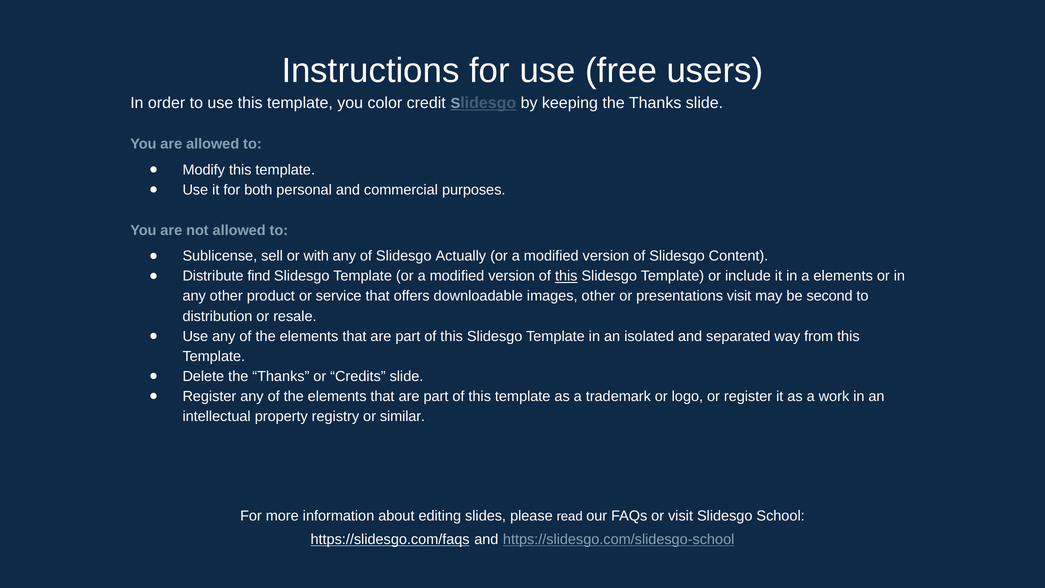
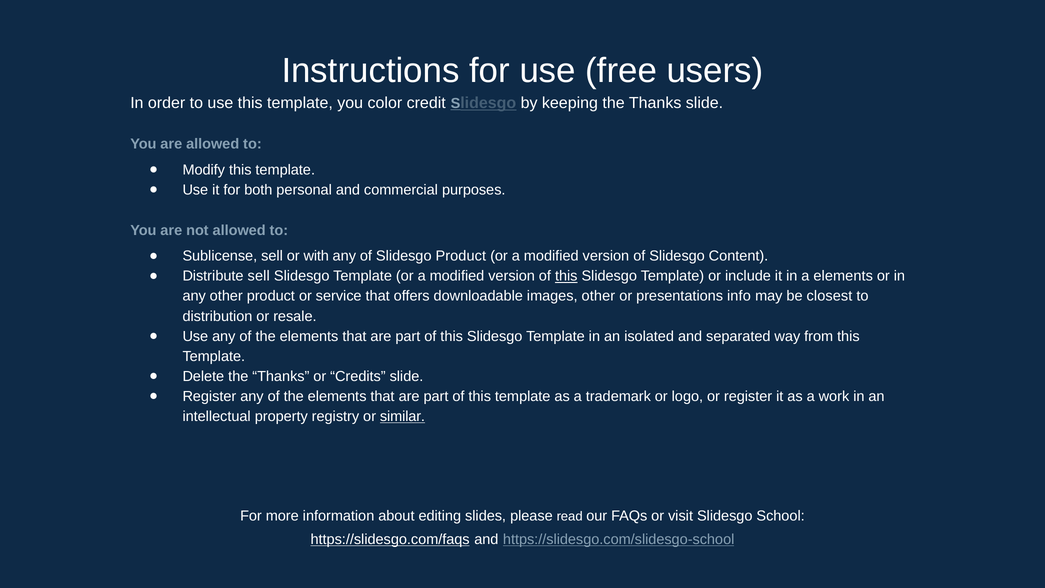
Slidesgo Actually: Actually -> Product
Distribute find: find -> sell
presentations visit: visit -> info
second: second -> closest
similar underline: none -> present
